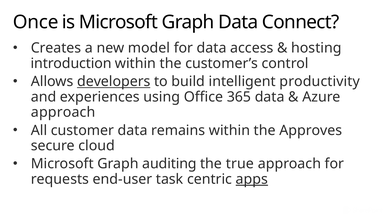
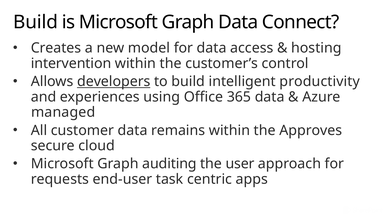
Once at (36, 22): Once -> Build
introduction: introduction -> intervention
approach at (63, 112): approach -> managed
true: true -> user
apps underline: present -> none
